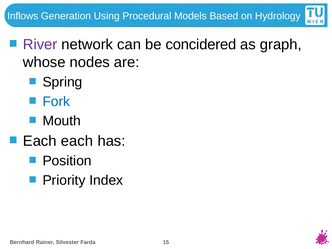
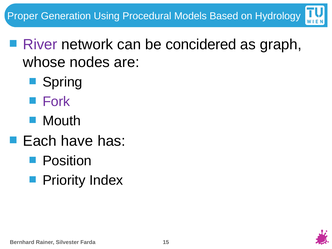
Inflows: Inflows -> Proper
Fork colour: blue -> purple
Each each: each -> have
